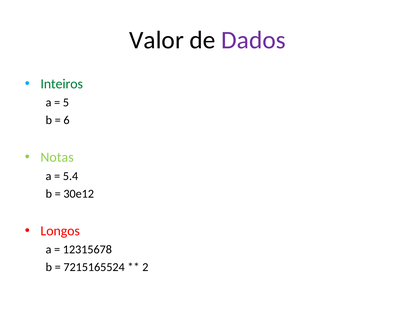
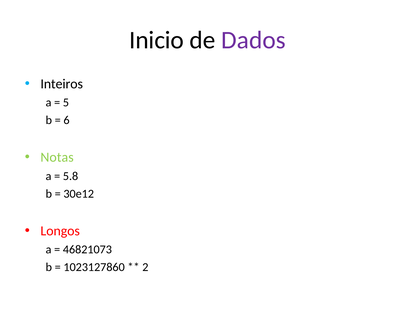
Valor: Valor -> Inicio
Inteiros colour: green -> black
5.4: 5.4 -> 5.8
12315678: 12315678 -> 46821073
7215165524: 7215165524 -> 1023127860
